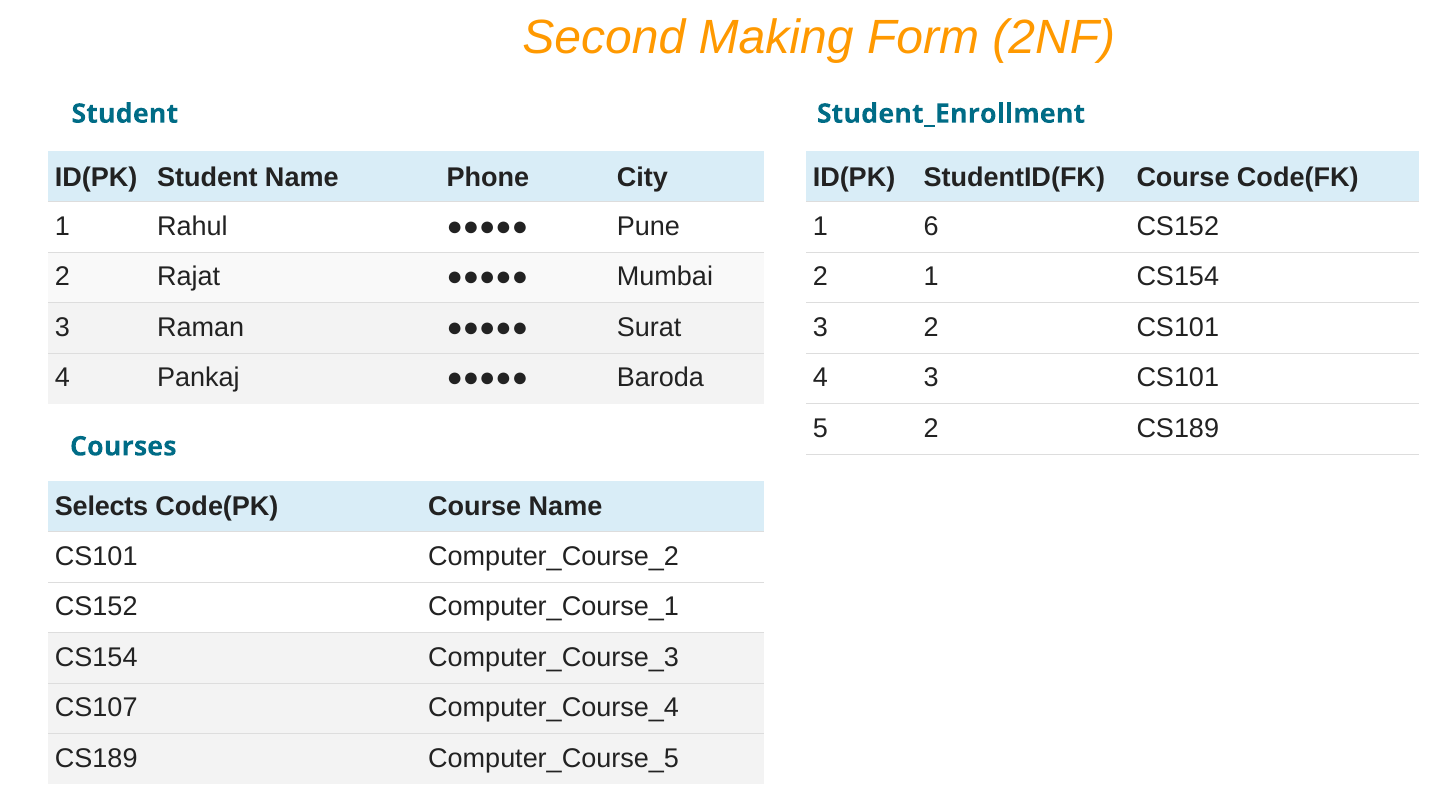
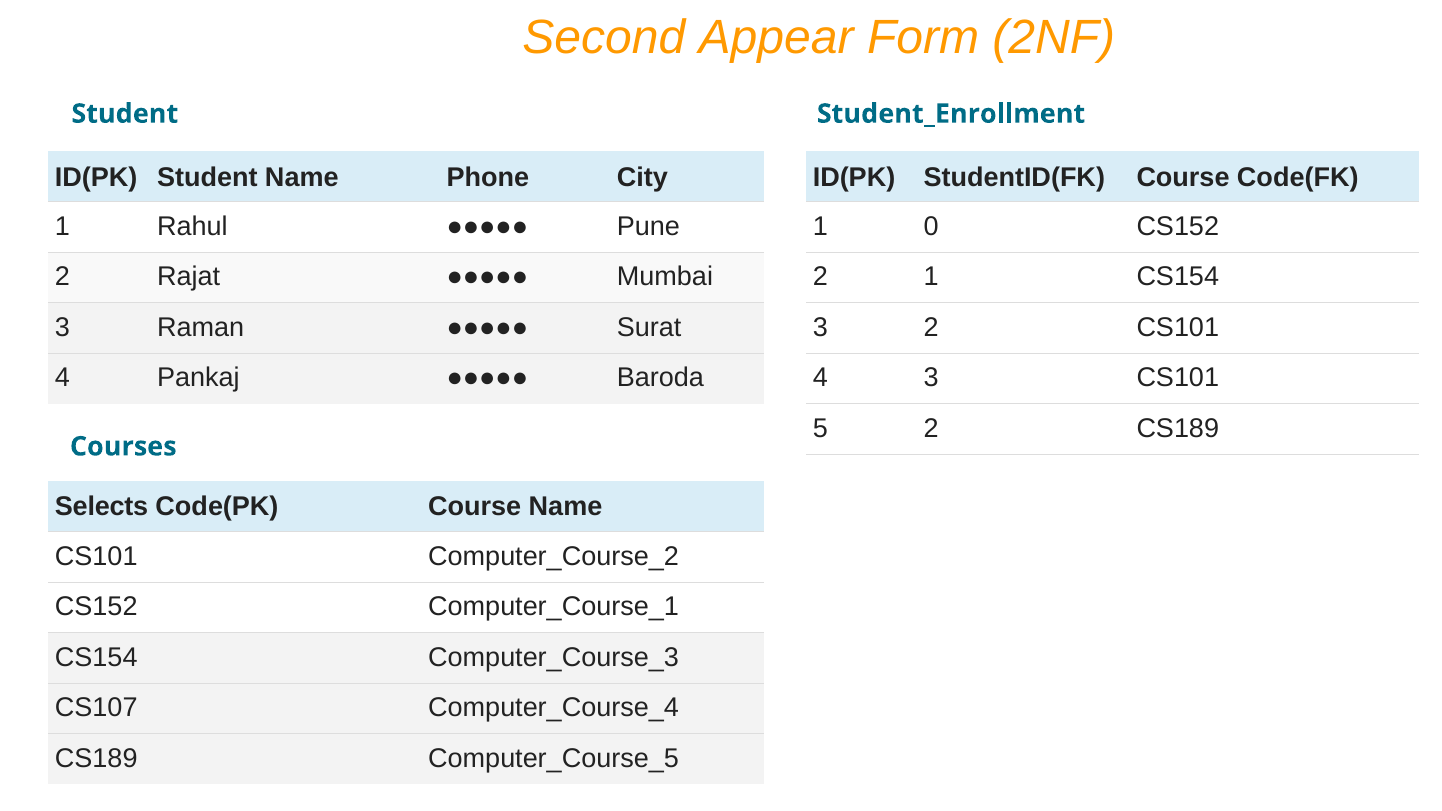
Making: Making -> Appear
6: 6 -> 0
